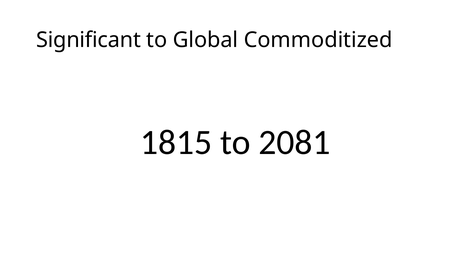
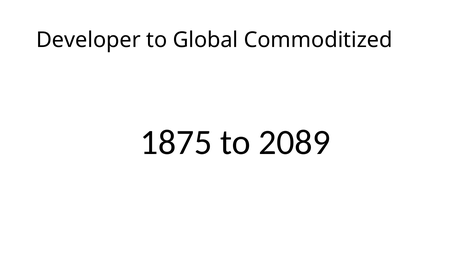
Significant: Significant -> Developer
1815: 1815 -> 1875
2081: 2081 -> 2089
